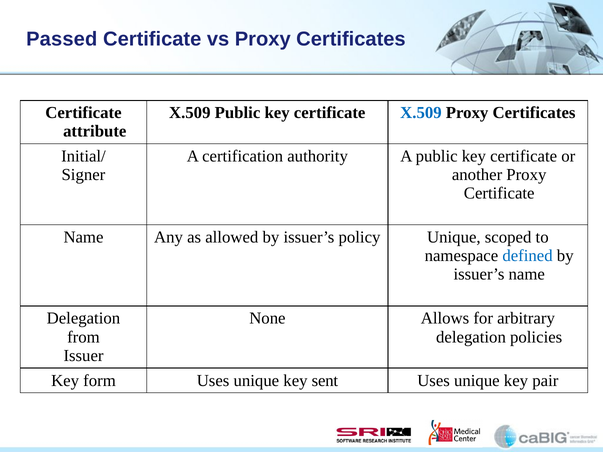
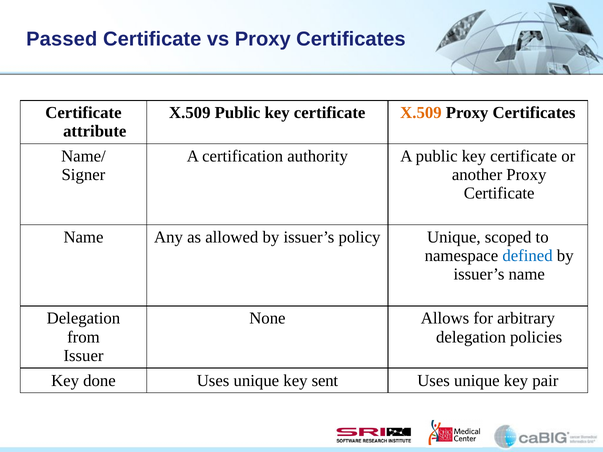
X.509 at (421, 113) colour: blue -> orange
Initial/: Initial/ -> Name/
form: form -> done
